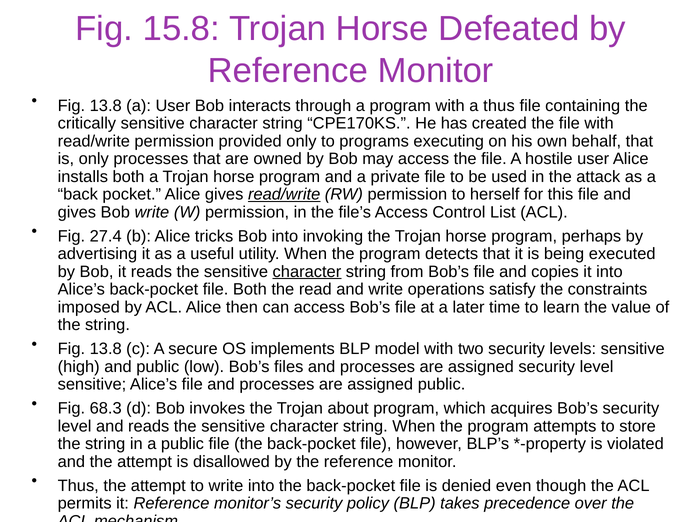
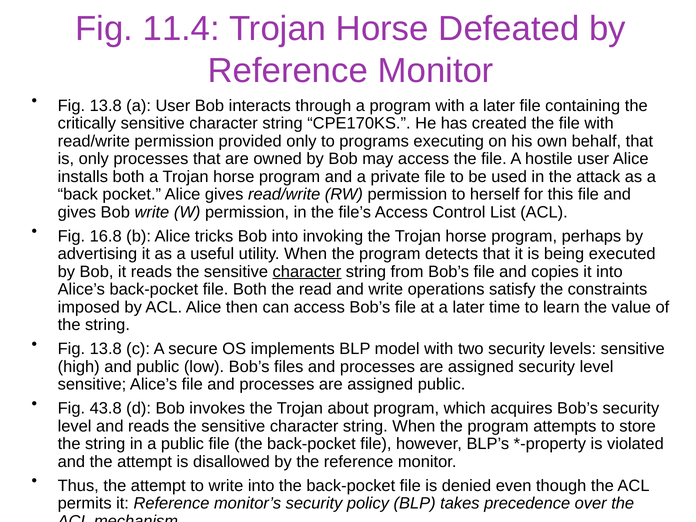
15.8: 15.8 -> 11.4
with a thus: thus -> later
read/write at (284, 194) underline: present -> none
27.4: 27.4 -> 16.8
68.3: 68.3 -> 43.8
